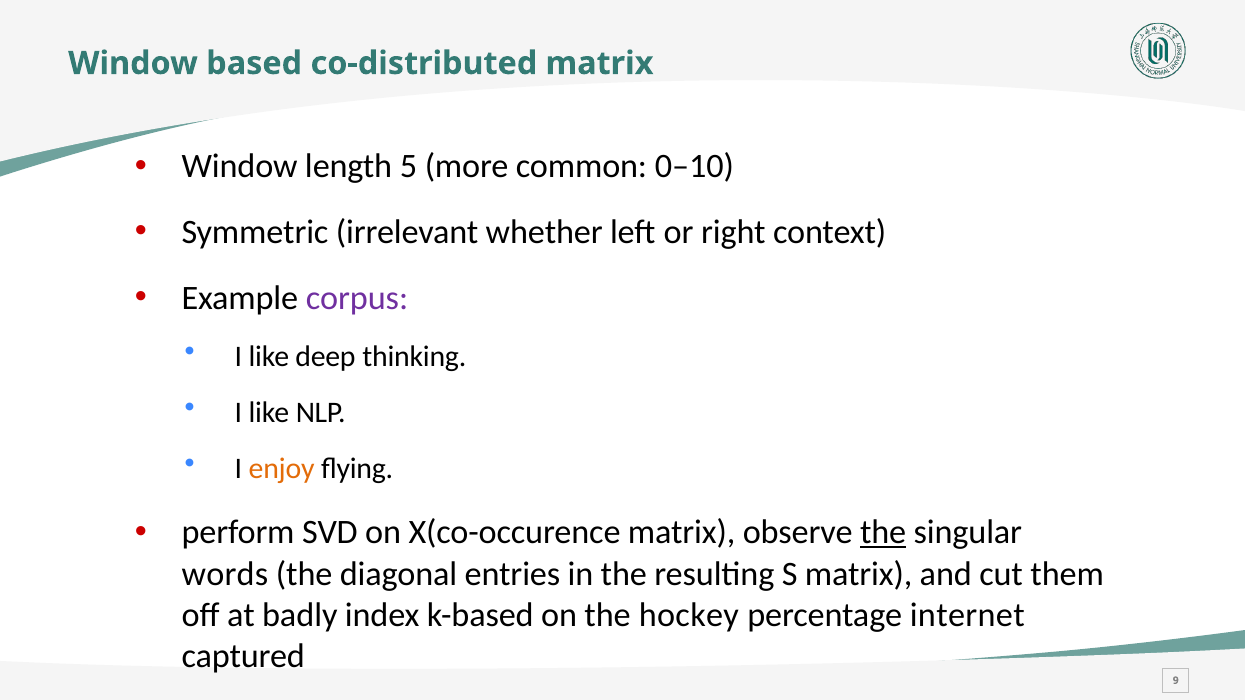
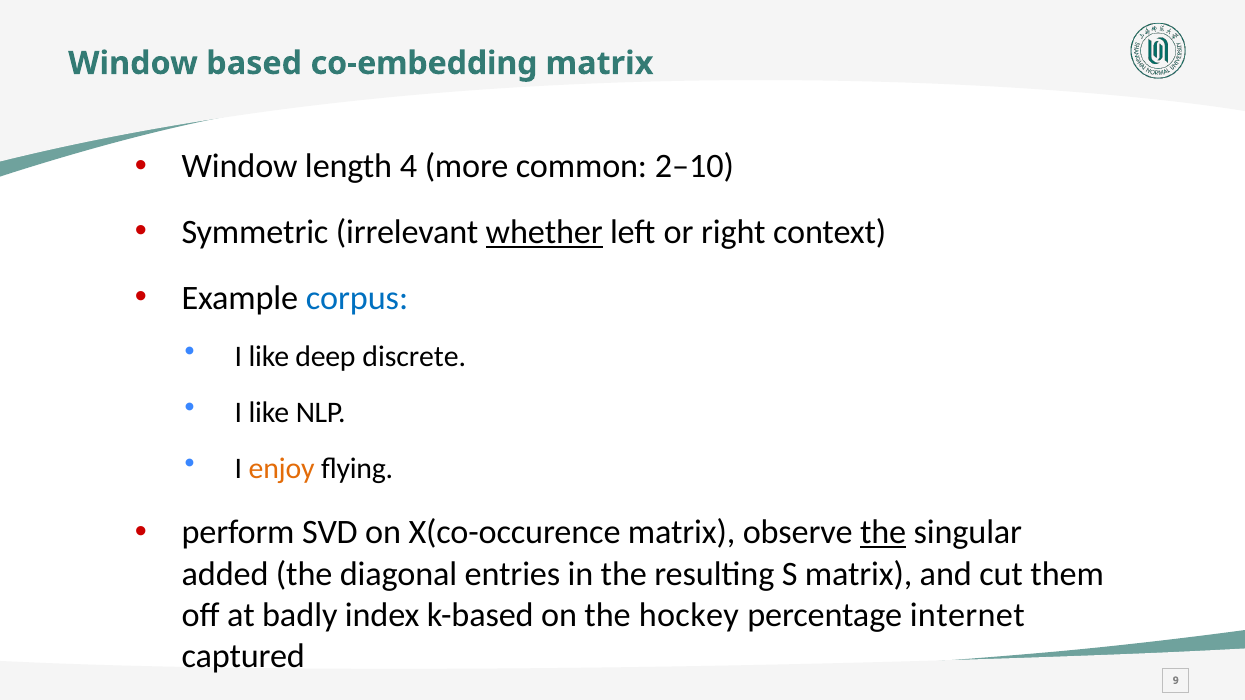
co-distributed: co-distributed -> co-embedding
5: 5 -> 4
0–10: 0–10 -> 2–10
whether underline: none -> present
corpus colour: purple -> blue
thinking: thinking -> discrete
words: words -> added
